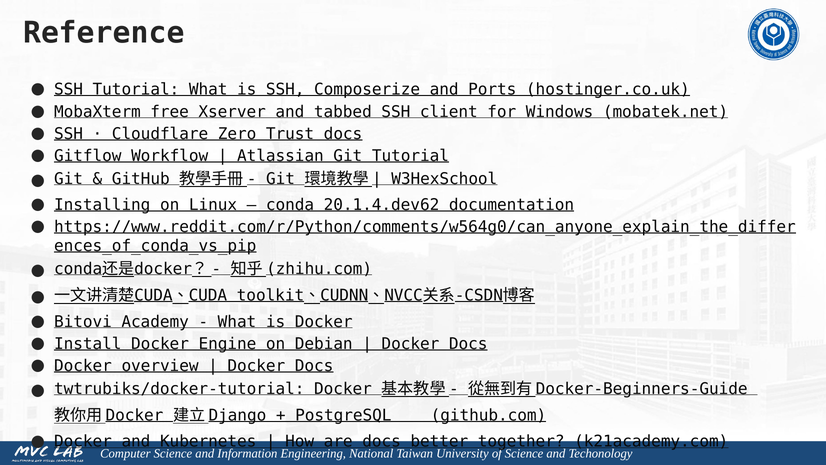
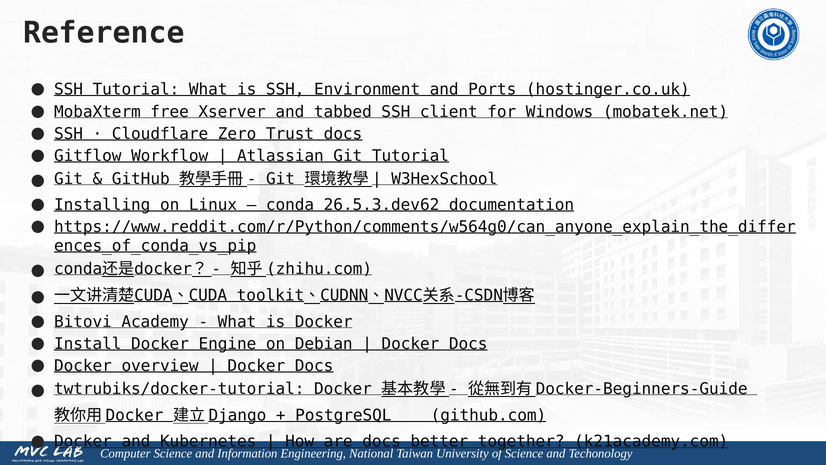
Composerize: Composerize -> Environment
20.1.4.dev62: 20.1.4.dev62 -> 26.5.3.dev62
